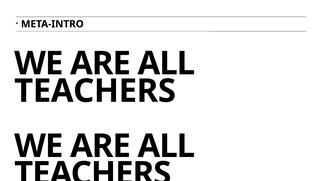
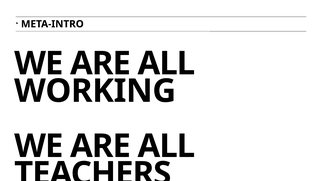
TEACHERS at (95, 91): TEACHERS -> WORKING
